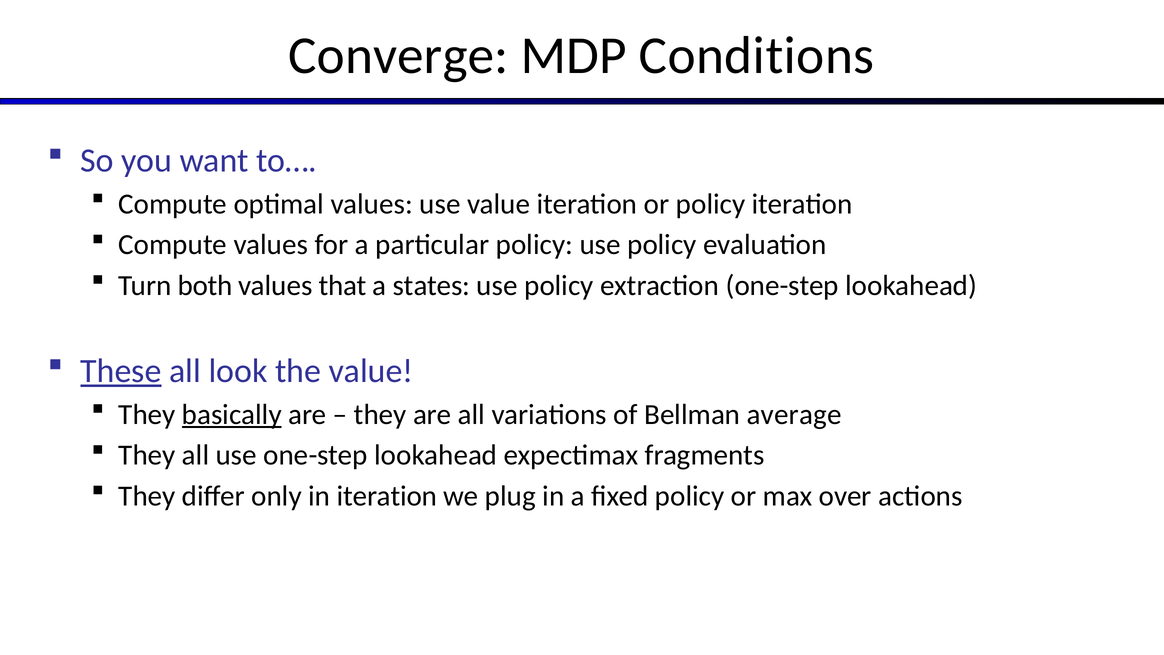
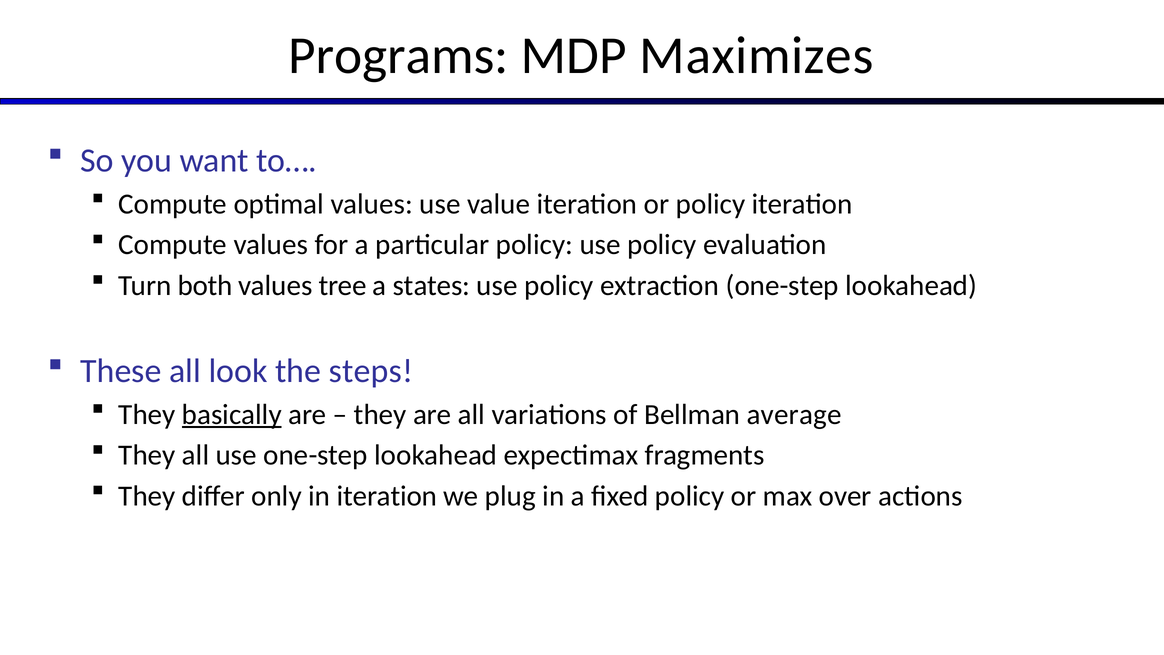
Converge: Converge -> Programs
Conditions: Conditions -> Maximizes
that: that -> tree
These underline: present -> none
the value: value -> steps
